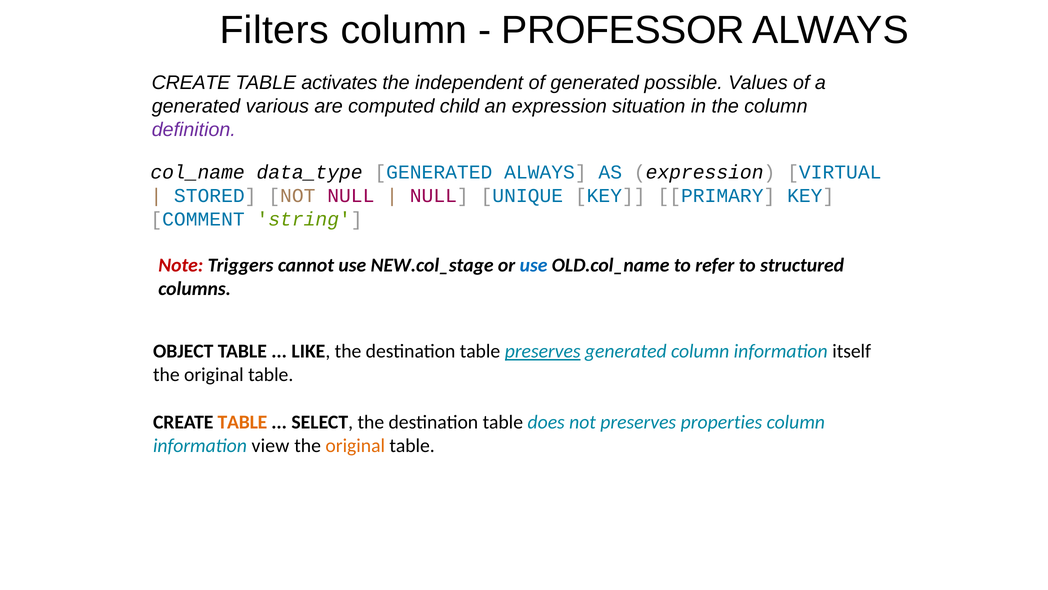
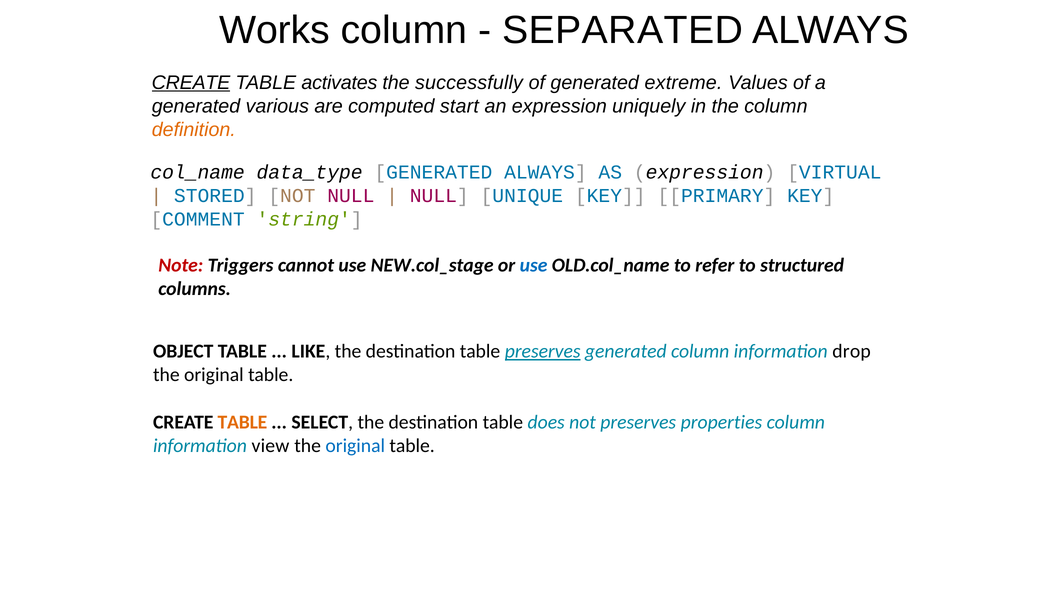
Filters: Filters -> Works
PROFESSOR: PROFESSOR -> SEPARATED
CREATE at (191, 83) underline: none -> present
independent: independent -> successfully
possible: possible -> extreme
child: child -> start
situation: situation -> uniquely
definition colour: purple -> orange
itself: itself -> drop
original at (355, 445) colour: orange -> blue
